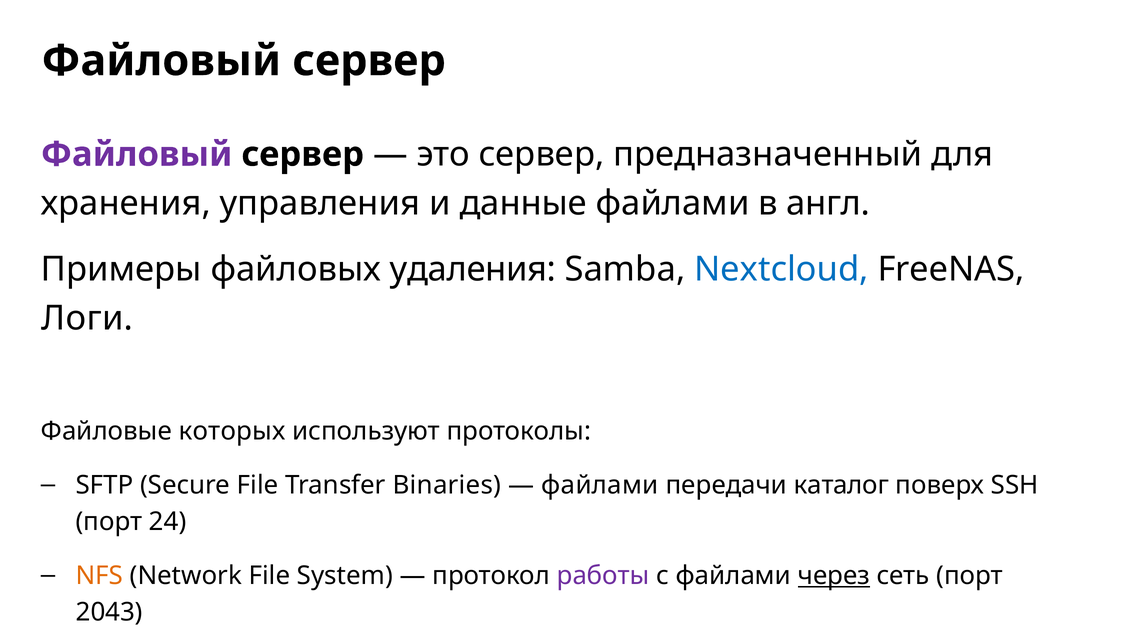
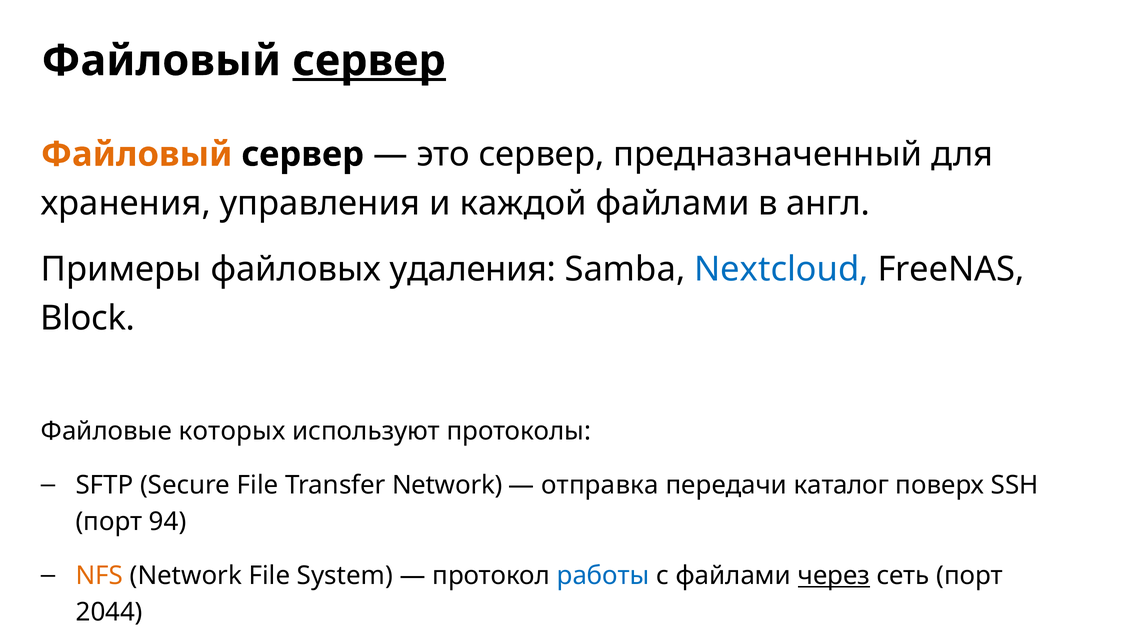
сервер at (369, 61) underline: none -> present
Файловый at (137, 154) colour: purple -> orange
данные: данные -> каждой
Логи at (87, 319): Логи -> Block
Transfer Binaries: Binaries -> Network
файлами at (600, 485): файлами -> отправка
24: 24 -> 94
работы colour: purple -> blue
2043: 2043 -> 2044
